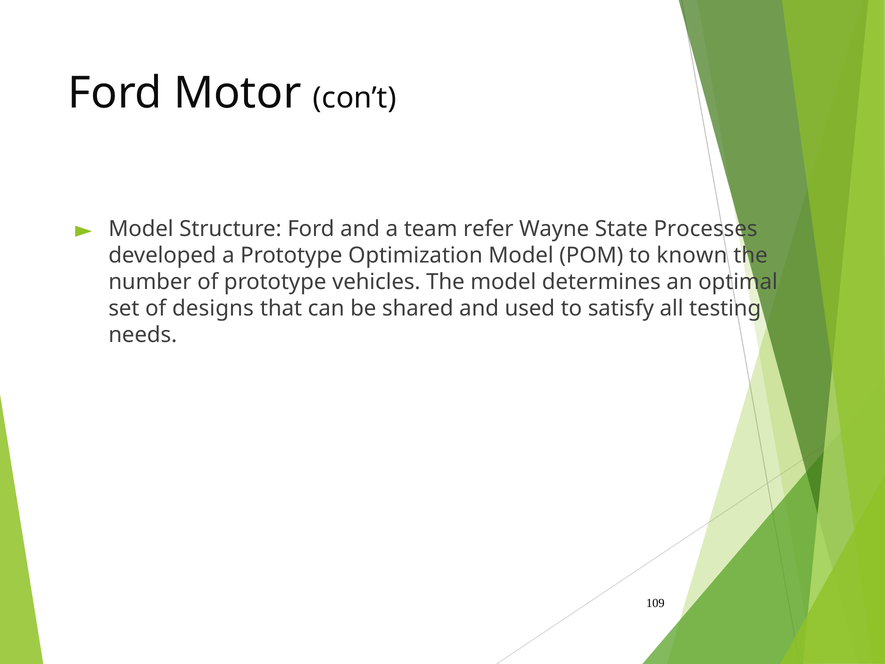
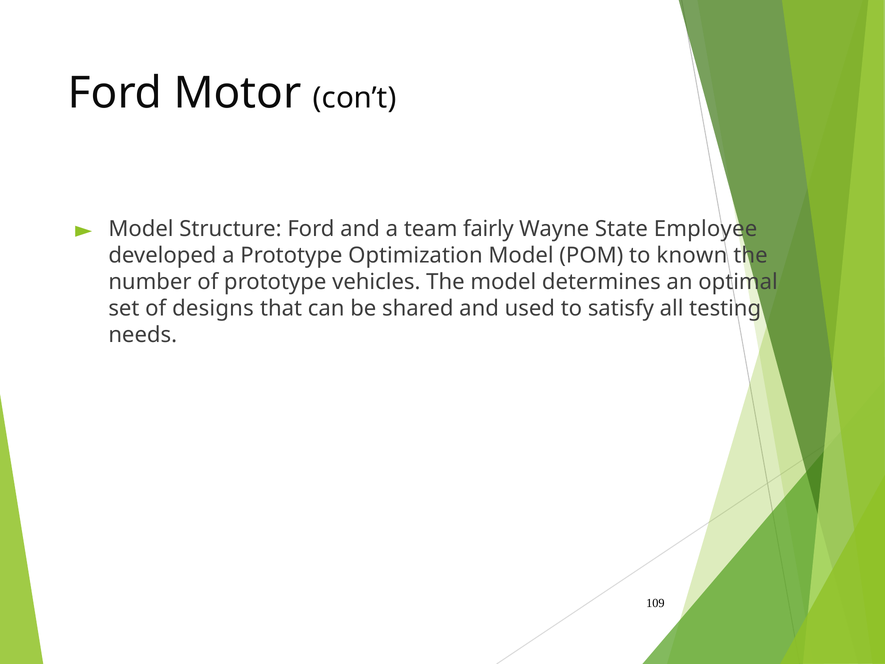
refer: refer -> fairly
Processes: Processes -> Employee
